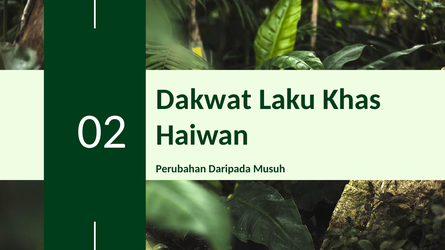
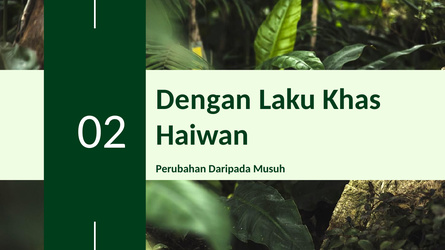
Dakwat: Dakwat -> Dengan
